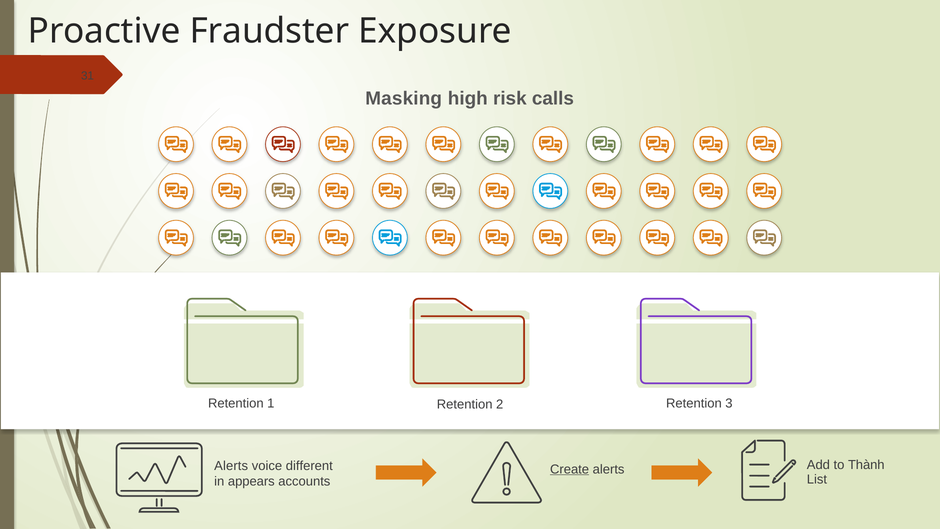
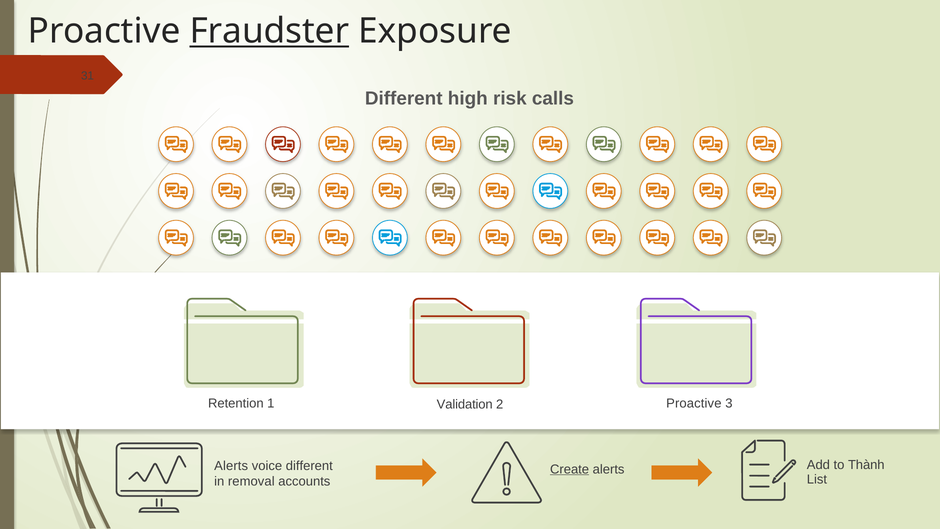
Fraudster underline: none -> present
Masking at (404, 99): Masking -> Different
1 Retention: Retention -> Validation
2 Retention: Retention -> Proactive
appears: appears -> removal
